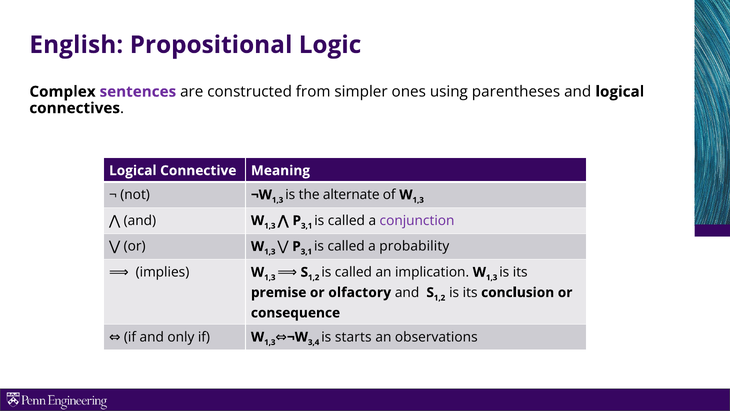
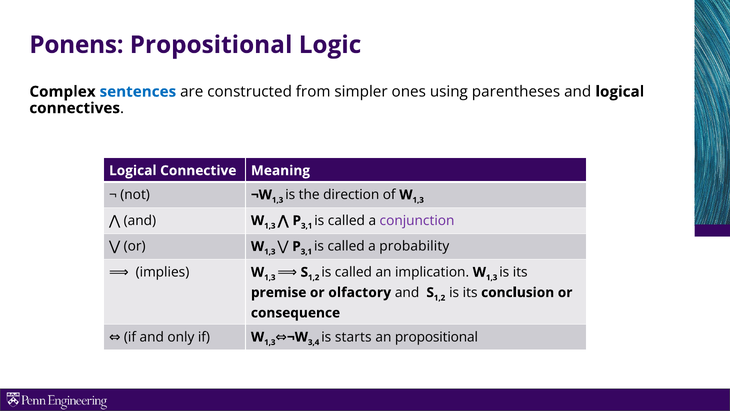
English: English -> Ponens
sentences colour: purple -> blue
alternate: alternate -> direction
an observations: observations -> propositional
